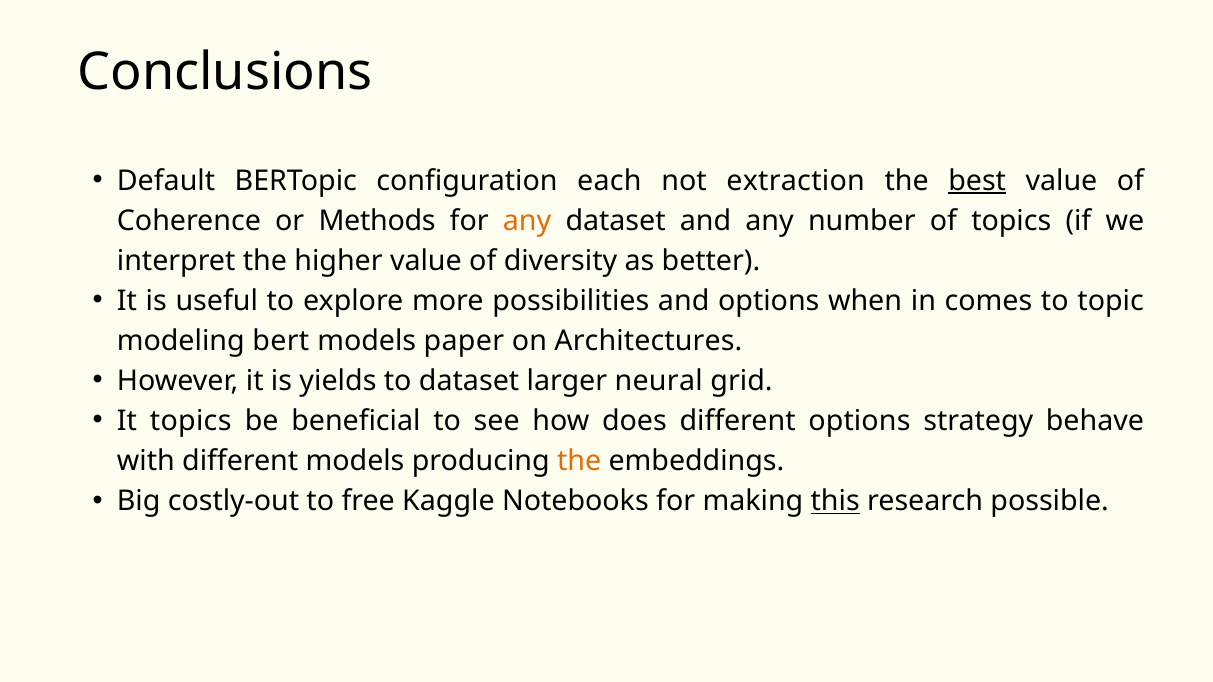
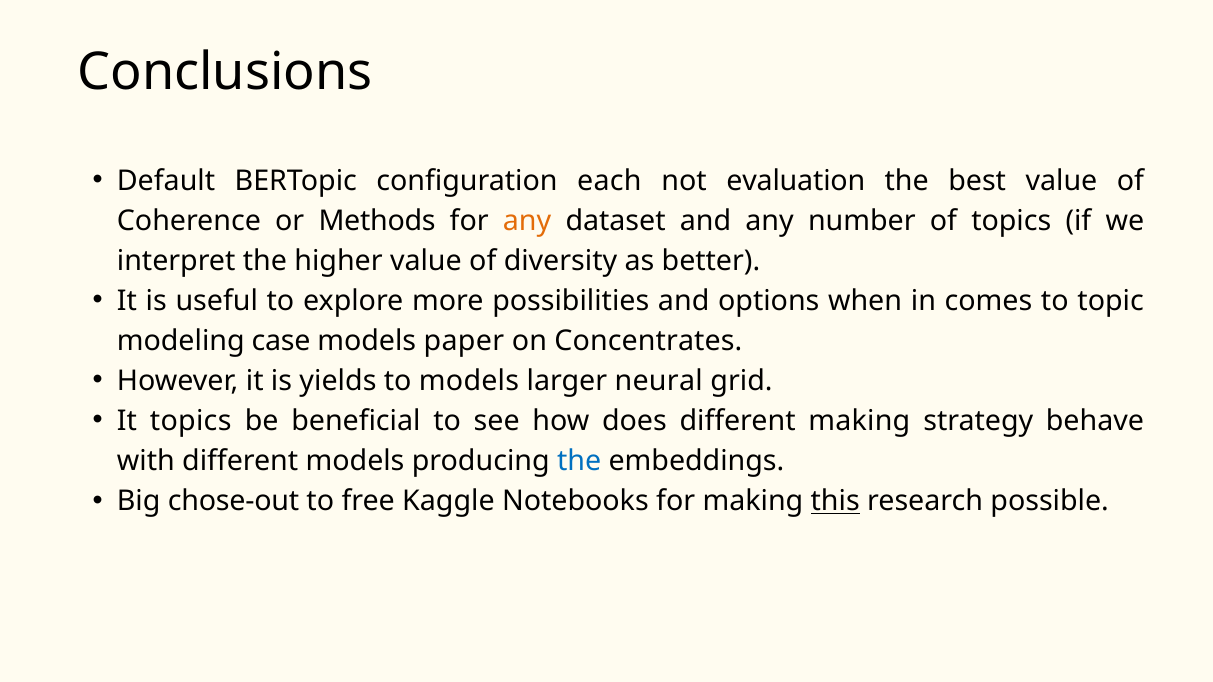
extraction: extraction -> evaluation
best underline: present -> none
bert: bert -> case
Architectures: Architectures -> Concentrates
to dataset: dataset -> models
different options: options -> making
the at (579, 461) colour: orange -> blue
costly-out: costly-out -> chose-out
